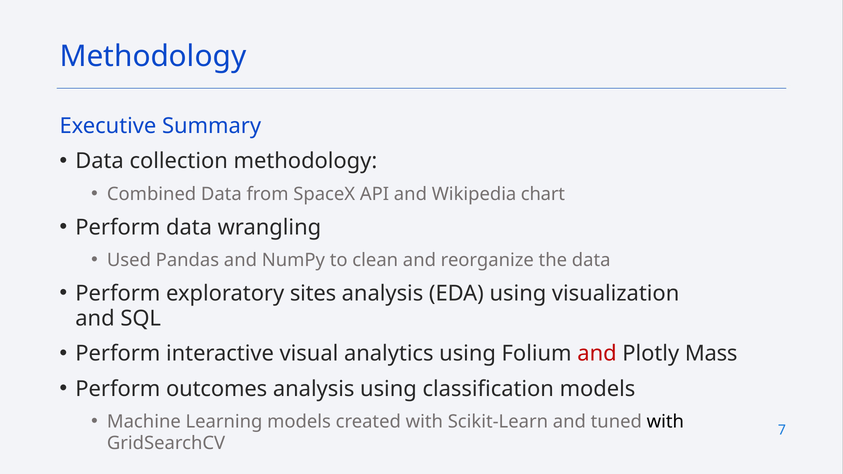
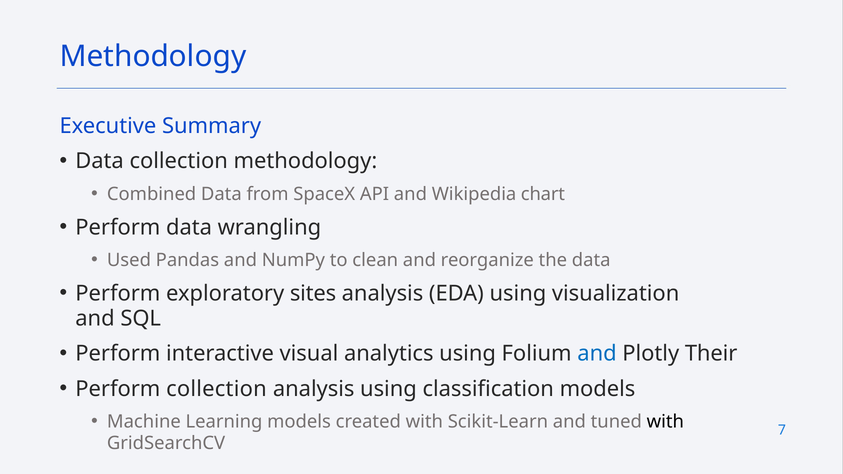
and at (597, 354) colour: red -> blue
Mass: Mass -> Their
Perform outcomes: outcomes -> collection
